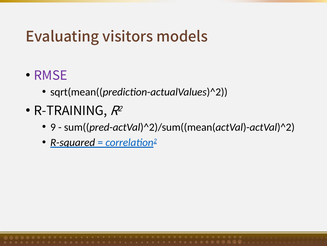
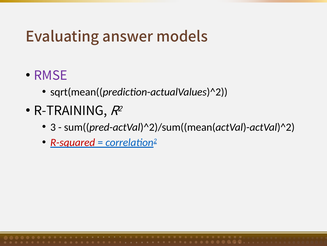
visitors: visitors -> answer
9: 9 -> 3
R-squared colour: black -> red
